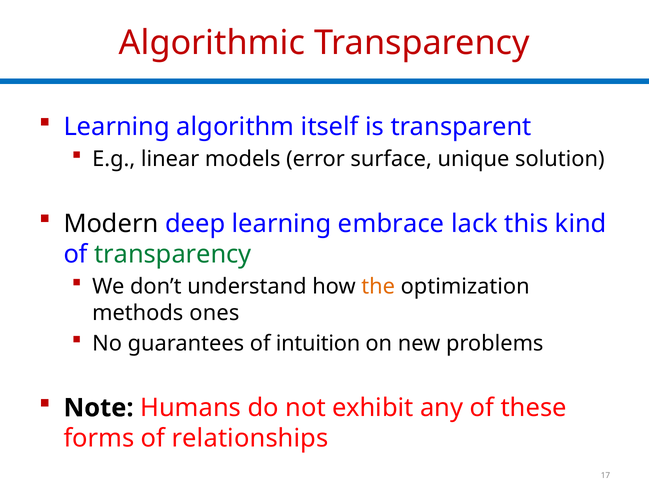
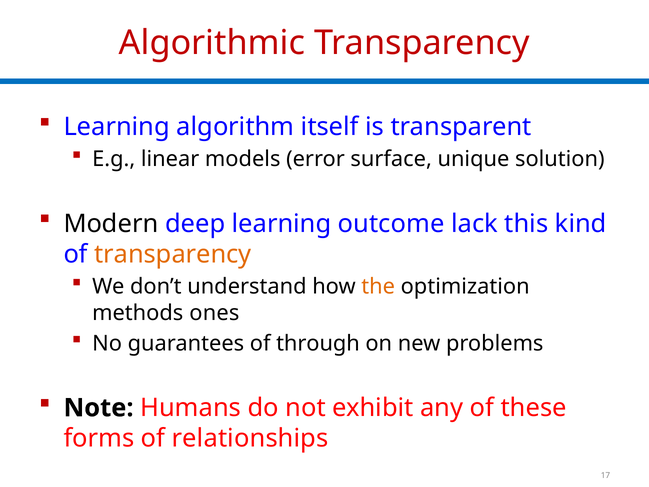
embrace: embrace -> outcome
transparency at (173, 254) colour: green -> orange
intuition: intuition -> through
